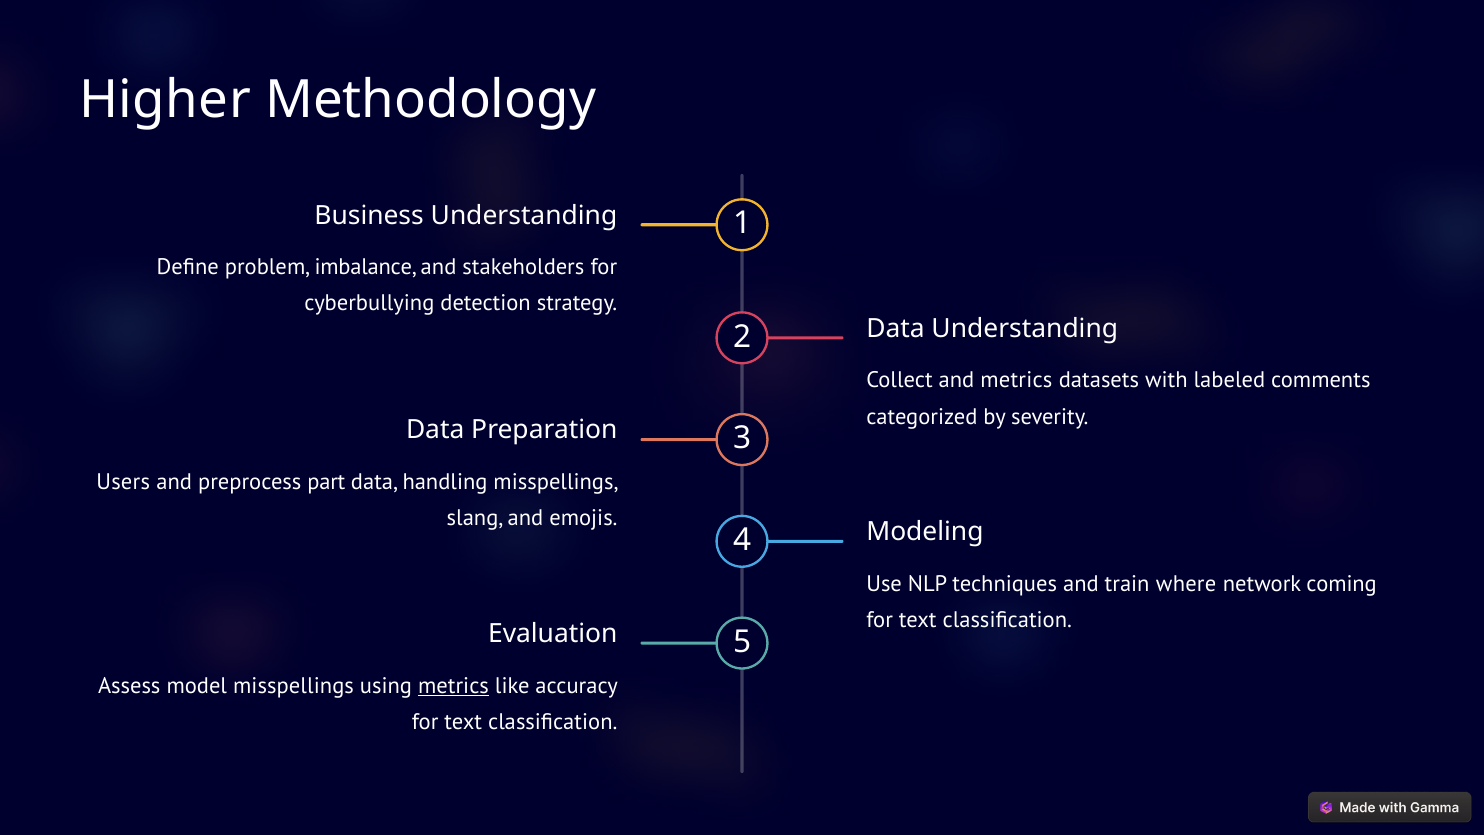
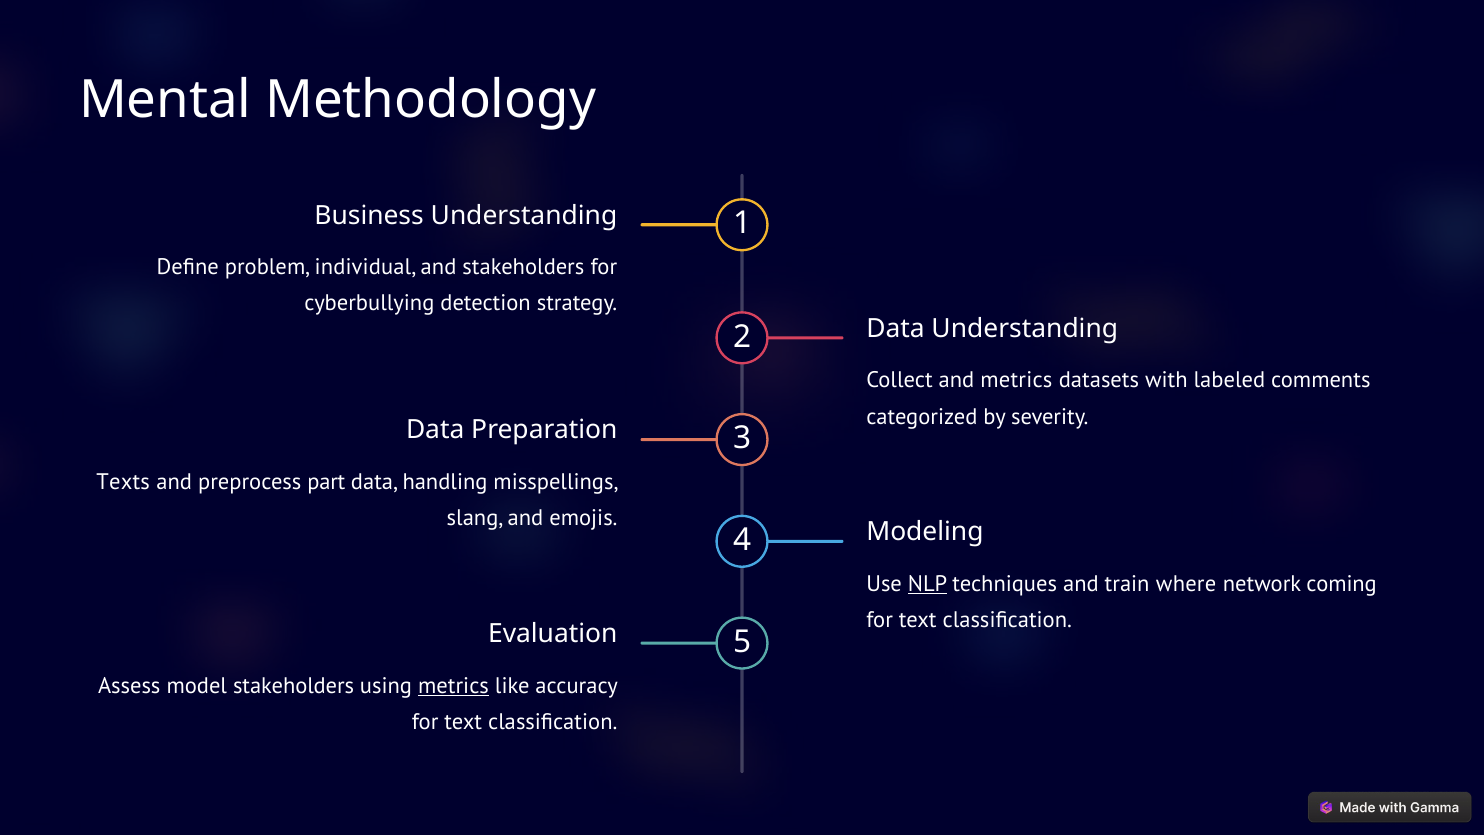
Higher: Higher -> Mental
imbalance: imbalance -> individual
Users: Users -> Texts
NLP underline: none -> present
model misspellings: misspellings -> stakeholders
